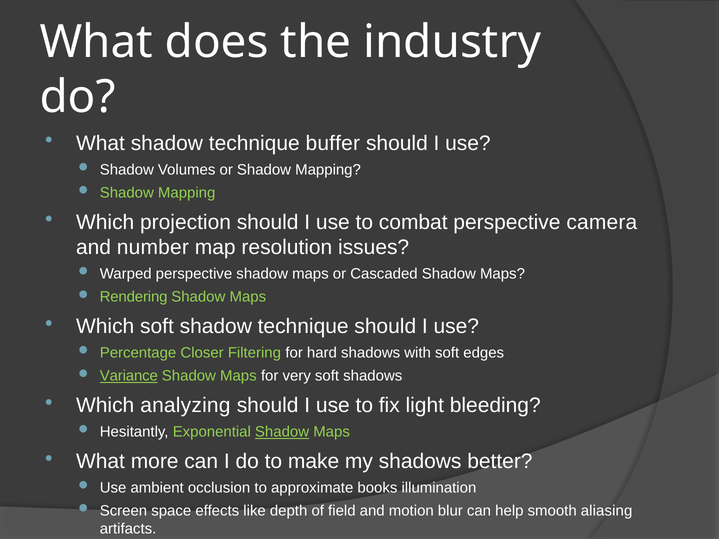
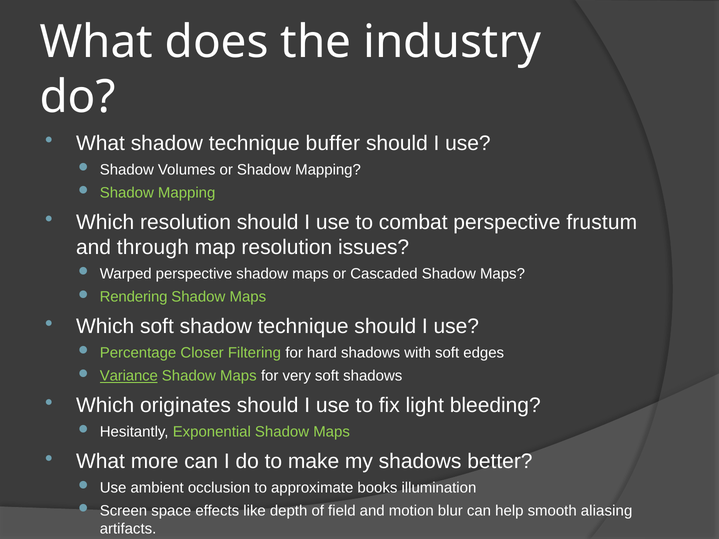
Which projection: projection -> resolution
camera: camera -> frustum
number: number -> through
analyzing: analyzing -> originates
Shadow at (282, 432) underline: present -> none
